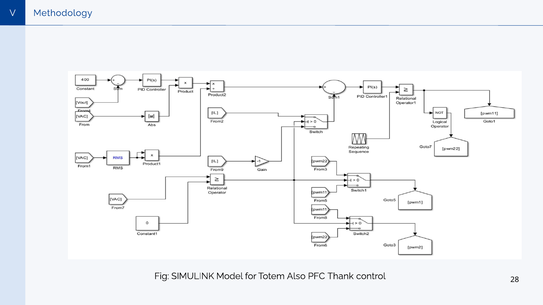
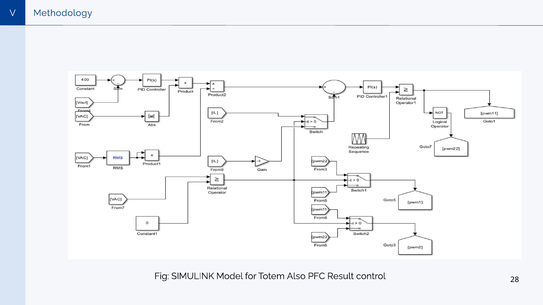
Thank: Thank -> Result
